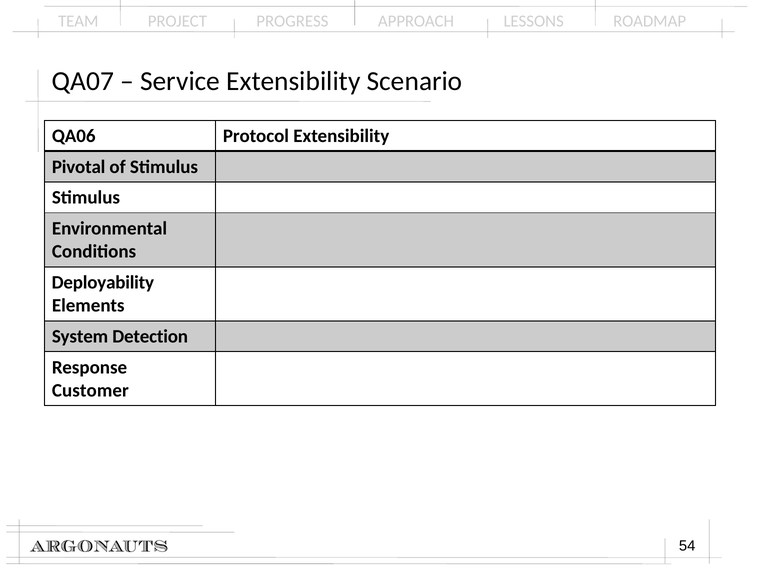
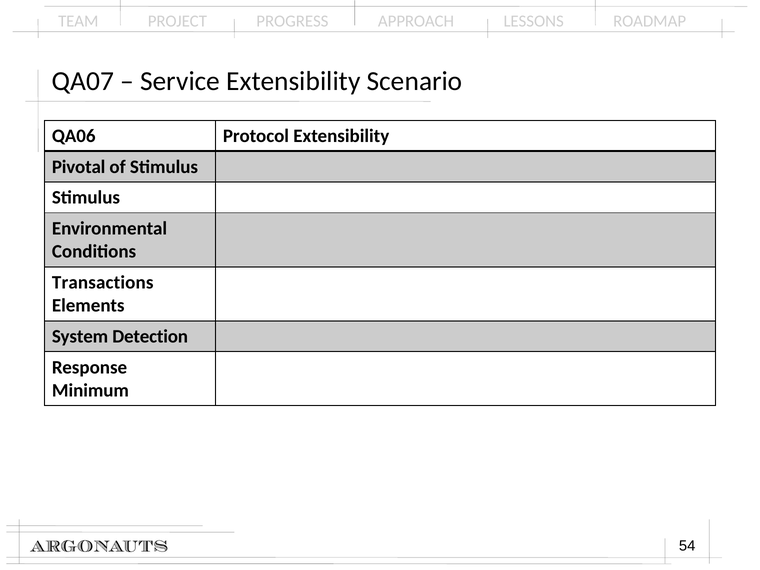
Deployability: Deployability -> Transactions
Customer: Customer -> Minimum
